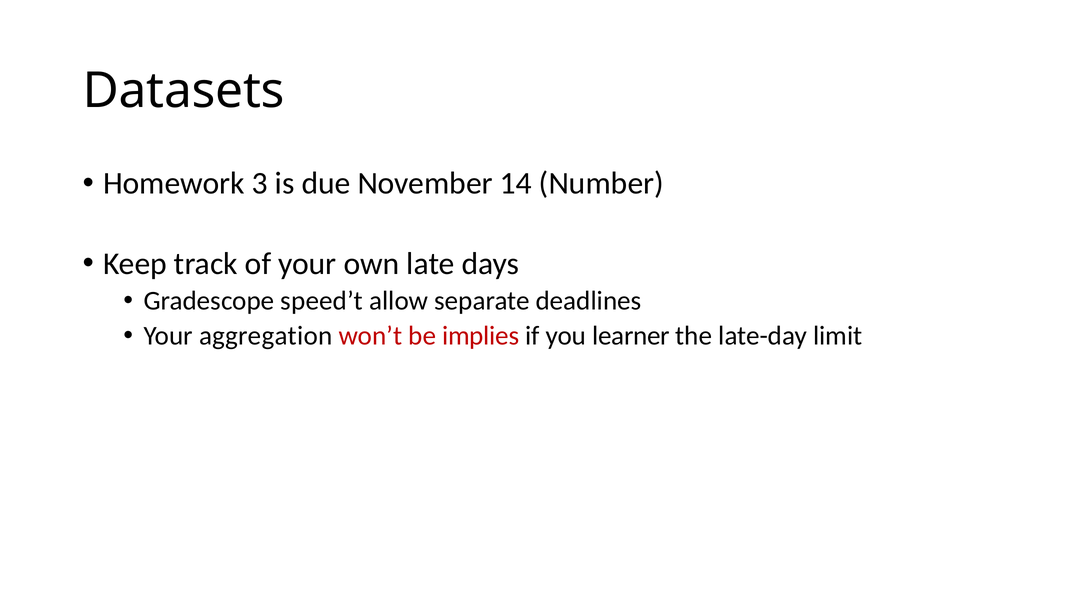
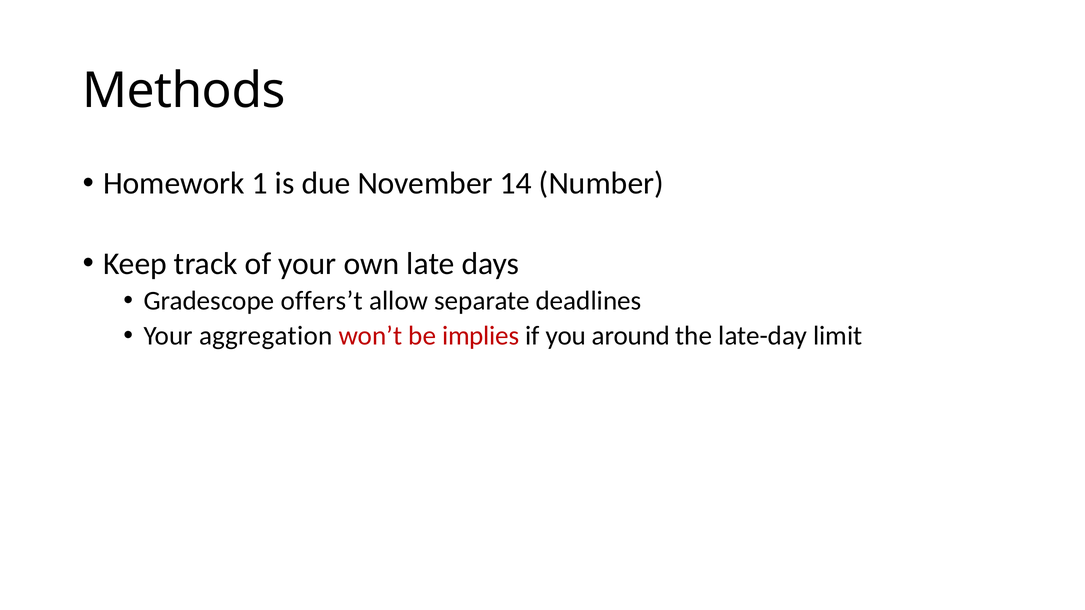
Datasets: Datasets -> Methods
3: 3 -> 1
speed’t: speed’t -> offers’t
learner: learner -> around
